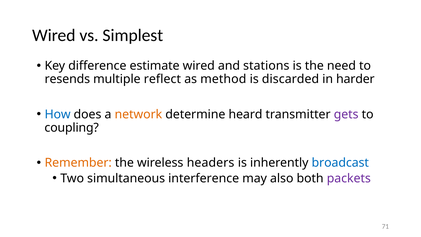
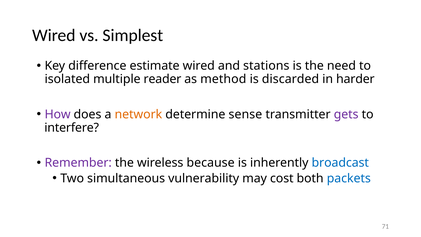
resends: resends -> isolated
reflect: reflect -> reader
How colour: blue -> purple
heard: heard -> sense
coupling: coupling -> interfere
Remember colour: orange -> purple
headers: headers -> because
interference: interference -> vulnerability
also: also -> cost
packets colour: purple -> blue
